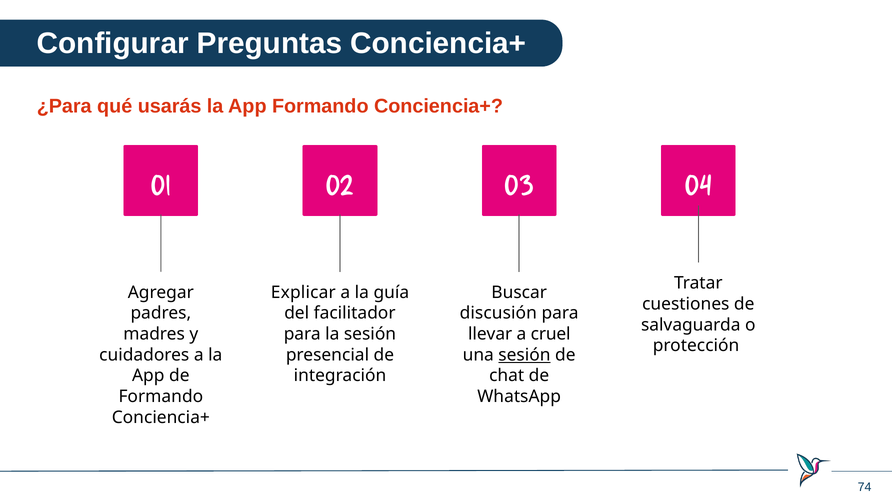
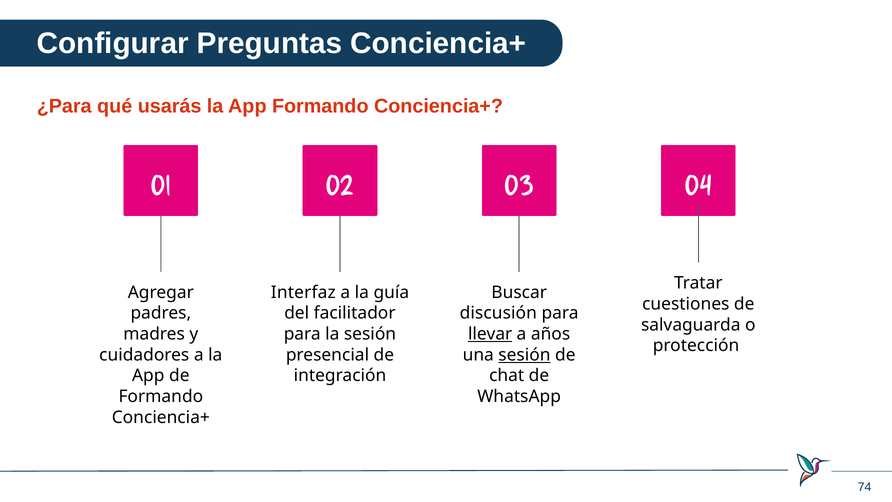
Explicar: Explicar -> Interfaz
llevar underline: none -> present
cruel: cruel -> años
